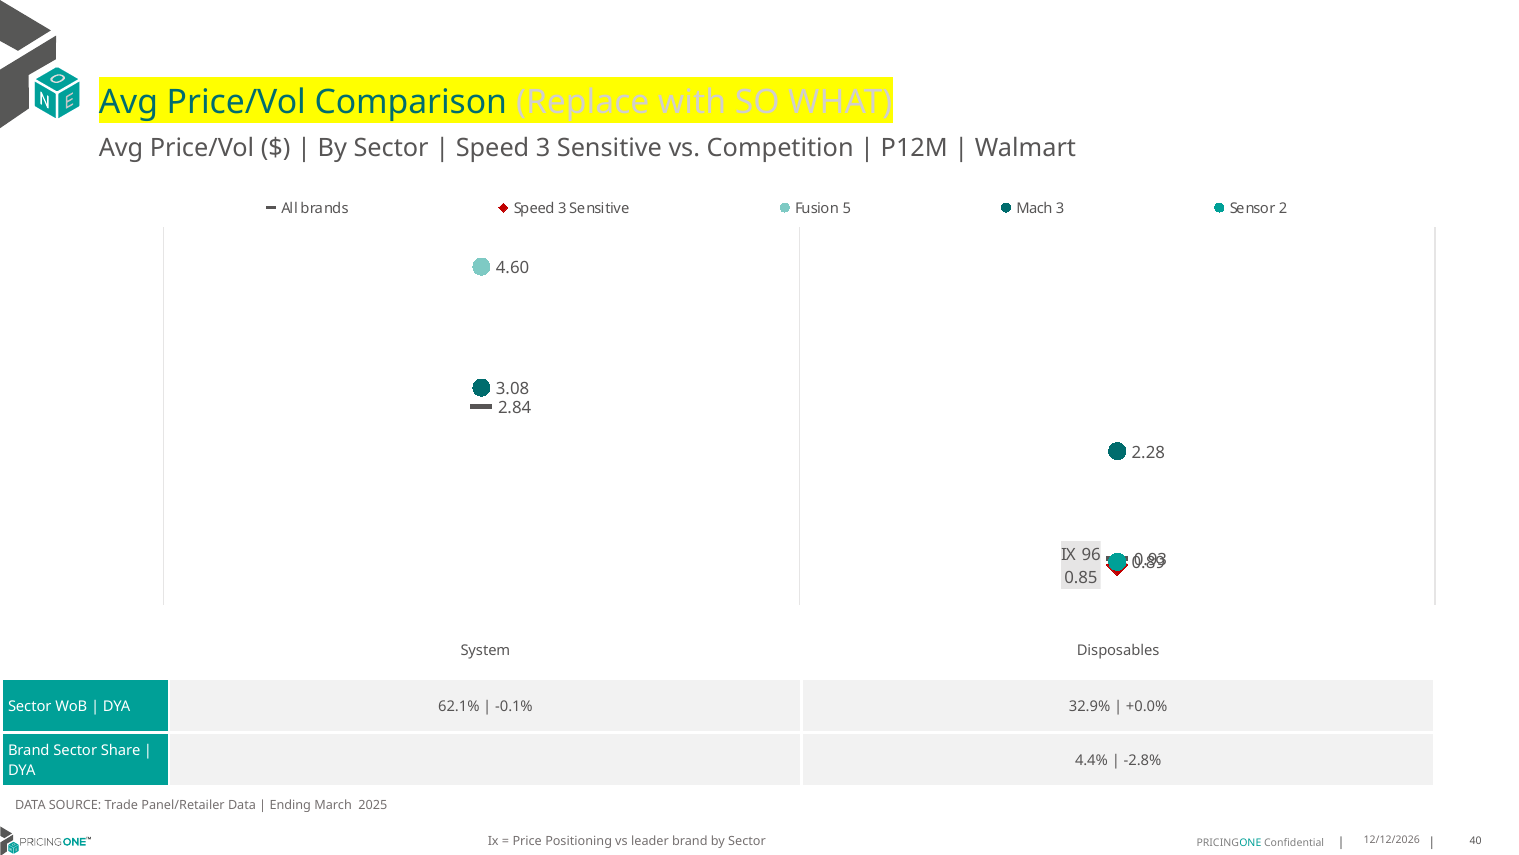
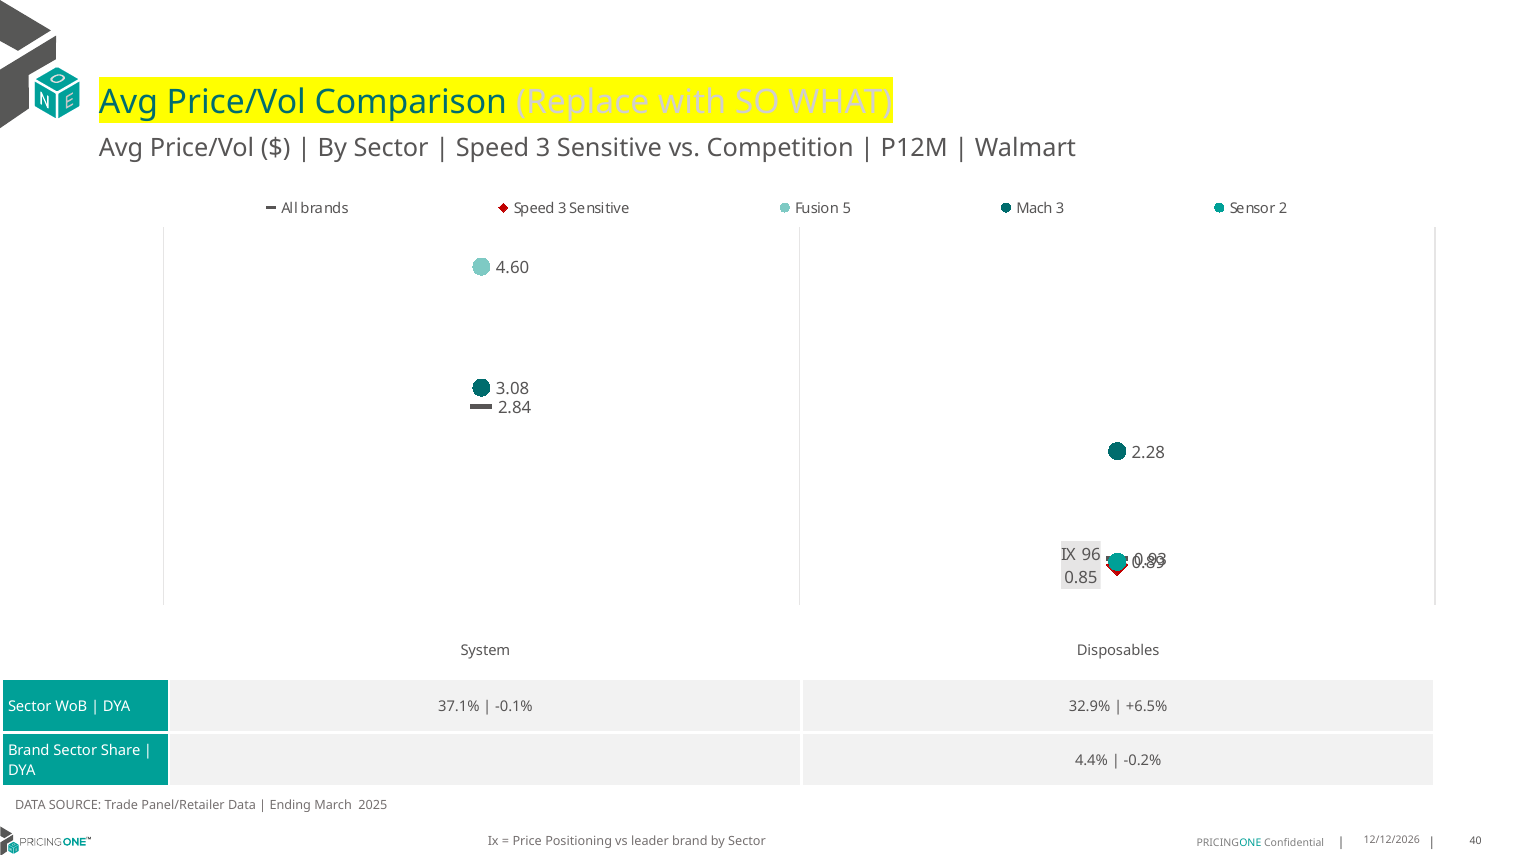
62.1%: 62.1% -> 37.1%
+0.0%: +0.0% -> +6.5%
-2.8%: -2.8% -> -0.2%
